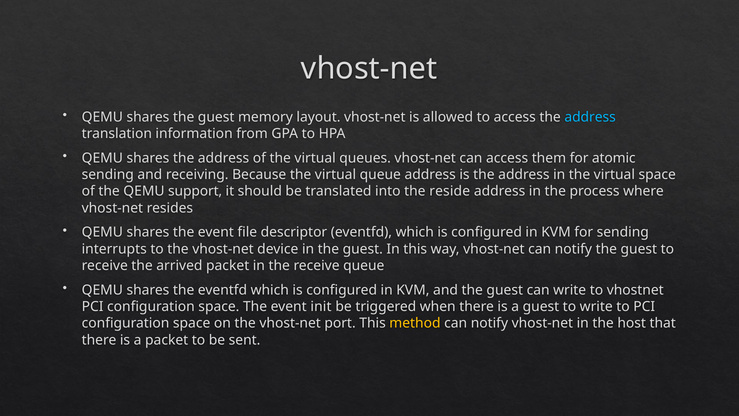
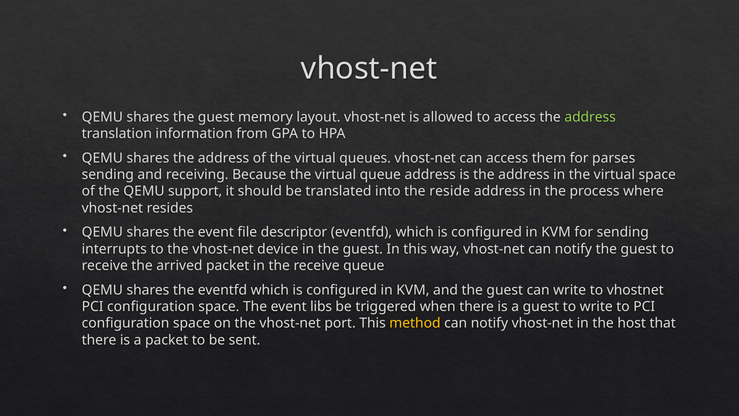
address at (590, 117) colour: light blue -> light green
atomic: atomic -> parses
init: init -> libs
